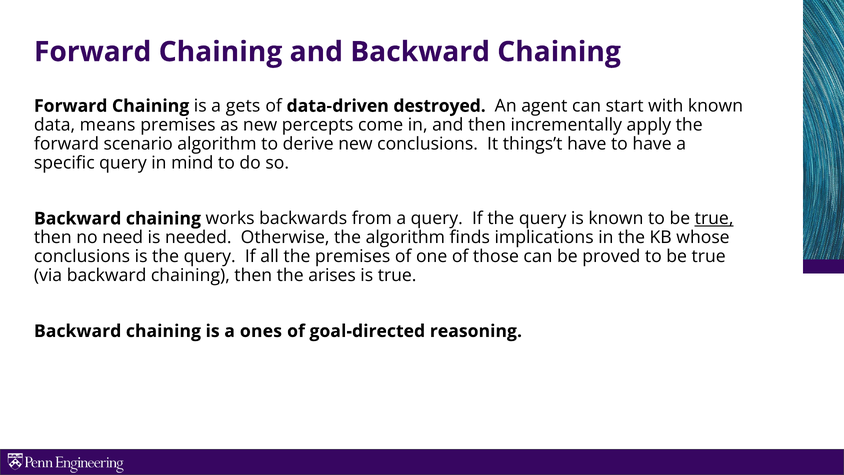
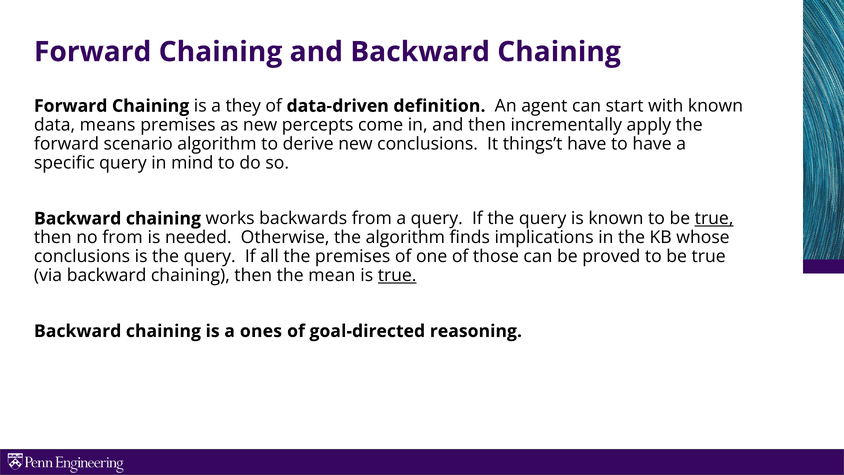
gets: gets -> they
destroyed: destroyed -> definition
no need: need -> from
arises: arises -> mean
true at (397, 275) underline: none -> present
